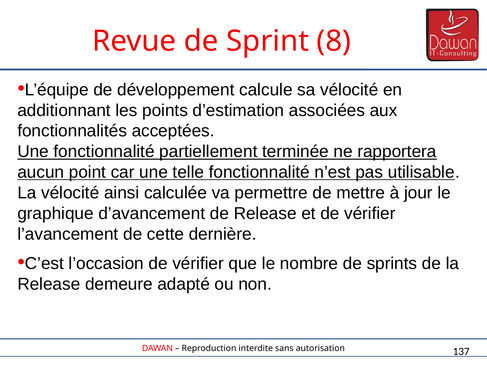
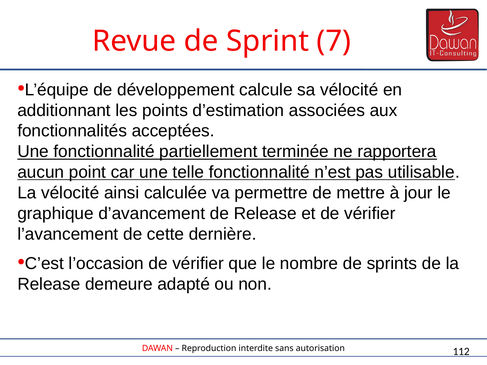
8: 8 -> 7
137: 137 -> 112
